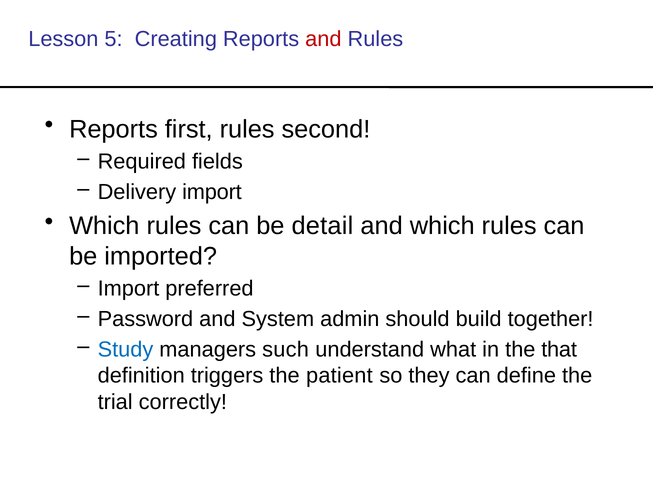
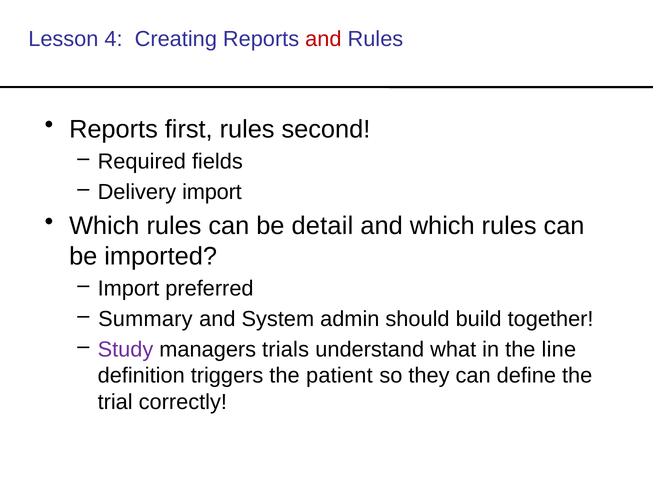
5: 5 -> 4
Password: Password -> Summary
Study colour: blue -> purple
such: such -> trials
that: that -> line
